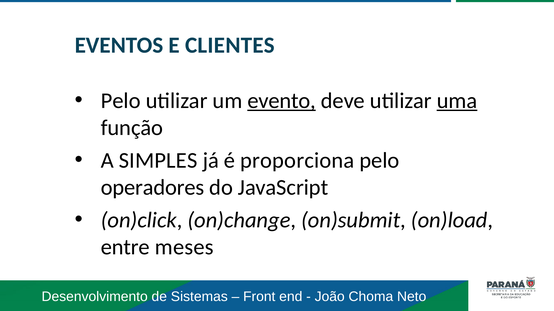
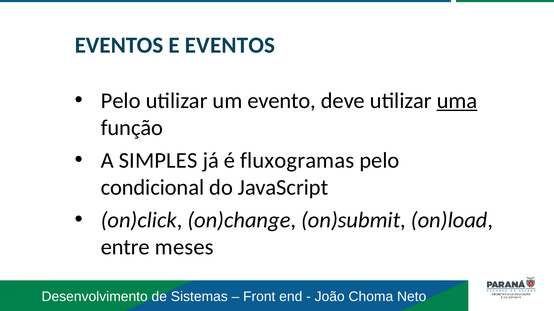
E CLIENTES: CLIENTES -> EVENTOS
evento underline: present -> none
proporciona: proporciona -> fluxogramas
operadores: operadores -> condicional
